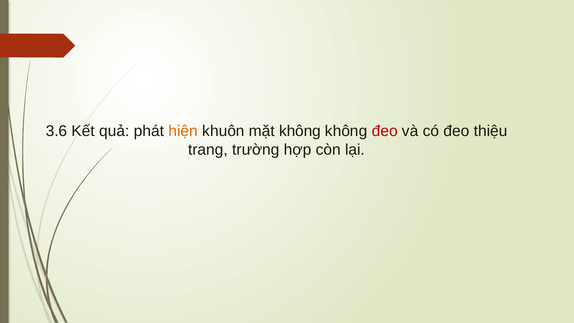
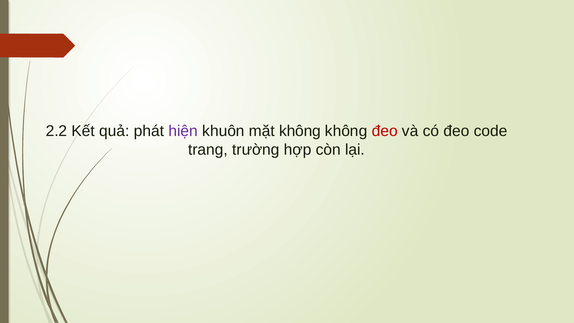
3.6: 3.6 -> 2.2
hiện colour: orange -> purple
thiệu: thiệu -> code
